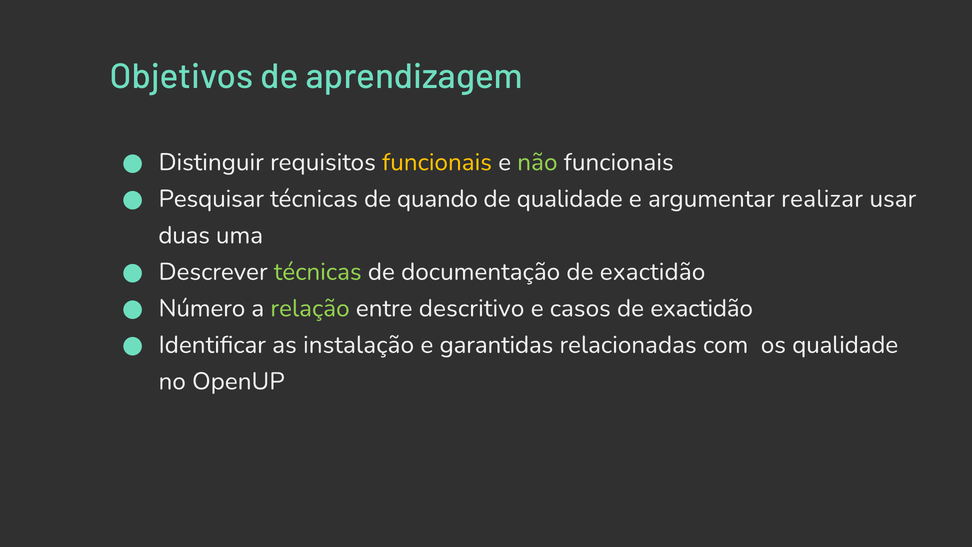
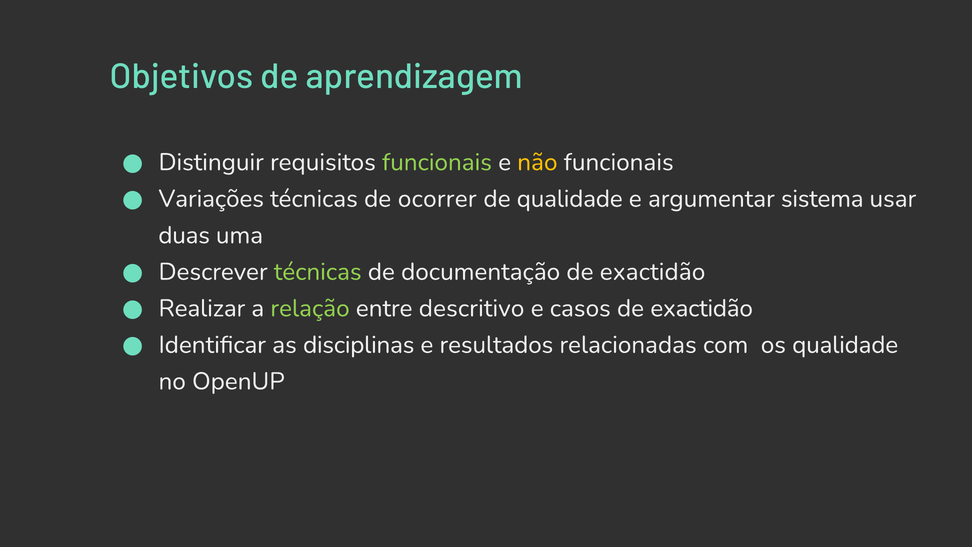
funcionais at (437, 162) colour: yellow -> light green
não colour: light green -> yellow
Pesquisar: Pesquisar -> Variações
quando: quando -> ocorrer
realizar: realizar -> sistema
Número: Número -> Realizar
instalação: instalação -> disciplinas
garantidas: garantidas -> resultados
